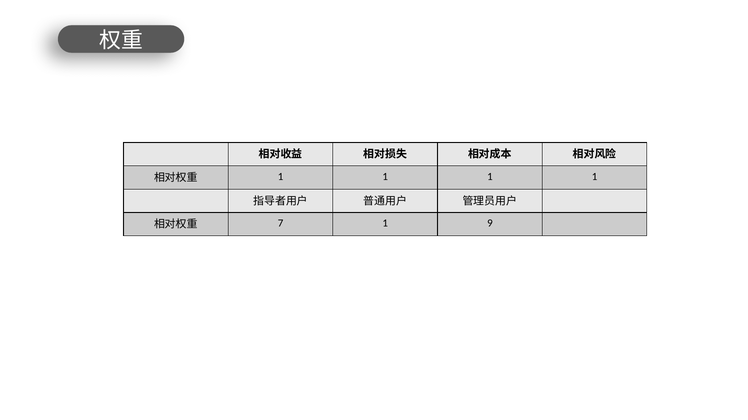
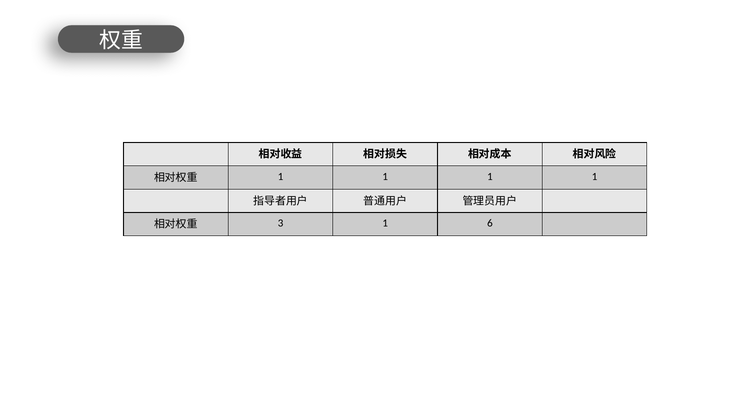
7: 7 -> 3
9: 9 -> 6
